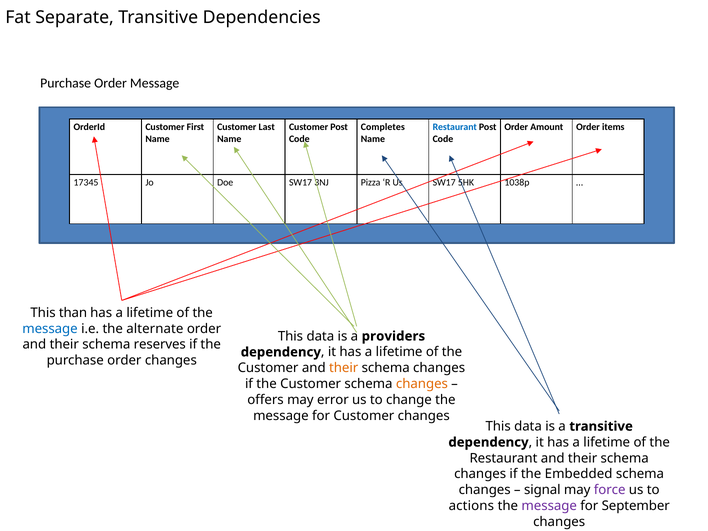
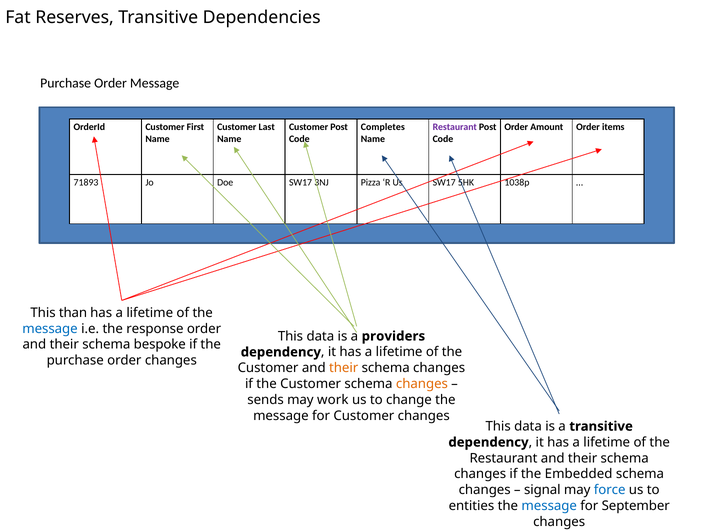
Separate: Separate -> Reserves
Restaurant at (455, 127) colour: blue -> purple
17345: 17345 -> 71893
alternate: alternate -> response
reserves: reserves -> bespoke
offers: offers -> sends
error: error -> work
force colour: purple -> blue
actions: actions -> entities
message at (549, 506) colour: purple -> blue
